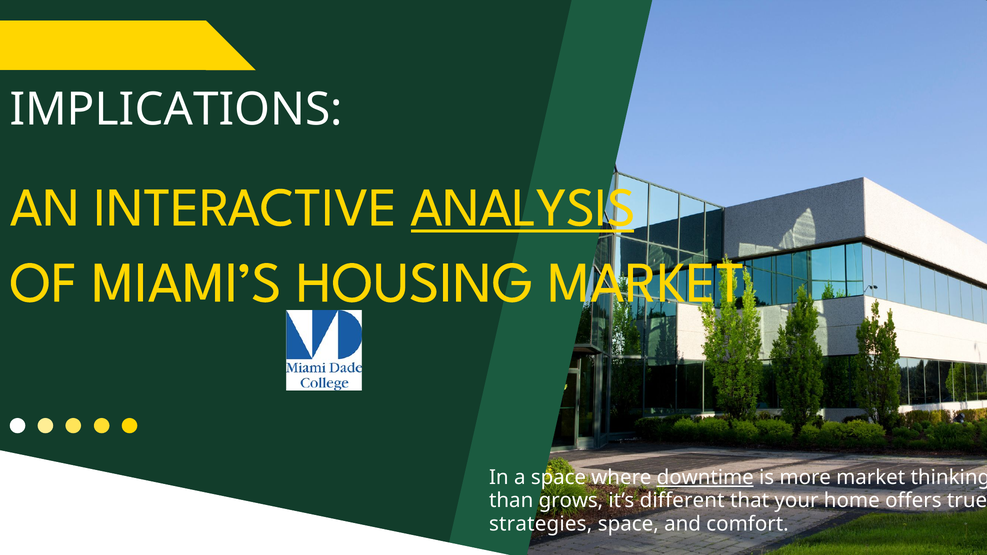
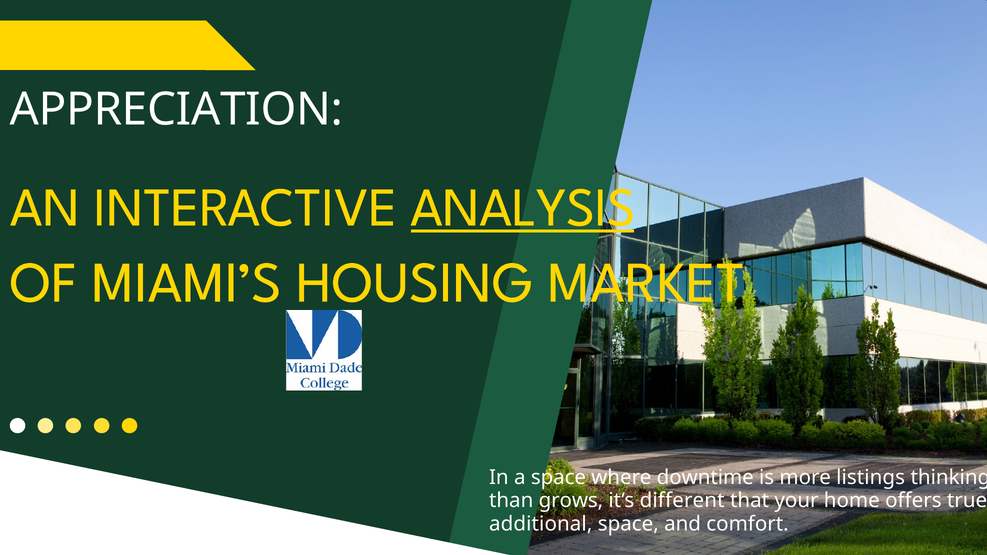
IMPLICATIONS: IMPLICATIONS -> APPRECIATION
downtime underline: present -> none
more market: market -> listings
strategies: strategies -> additional
